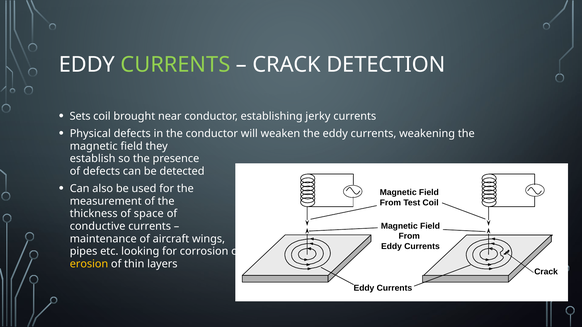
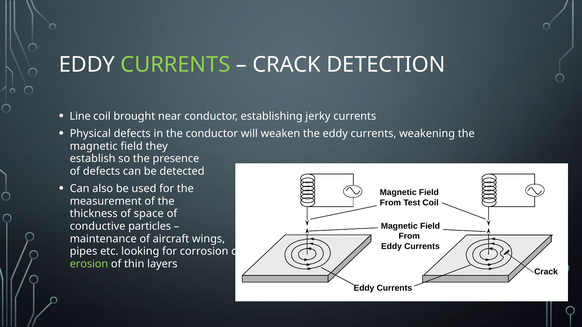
Sets: Sets -> Line
conductive currents: currents -> particles
erosion colour: yellow -> light green
